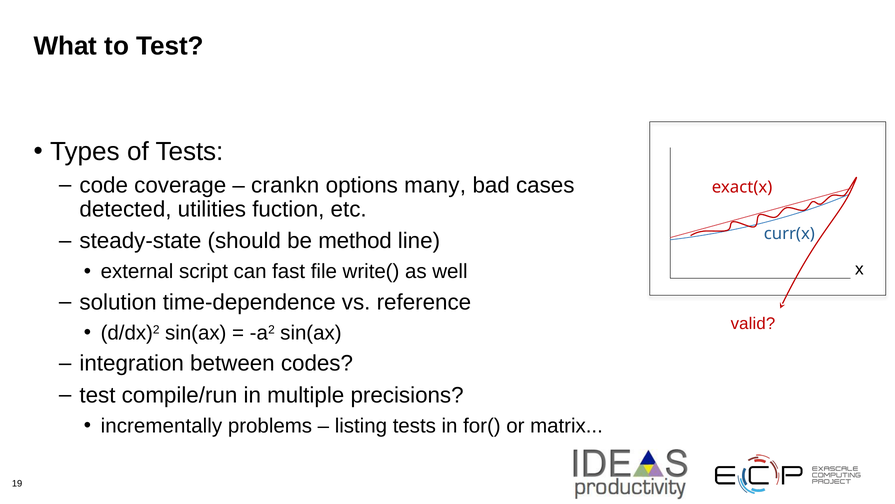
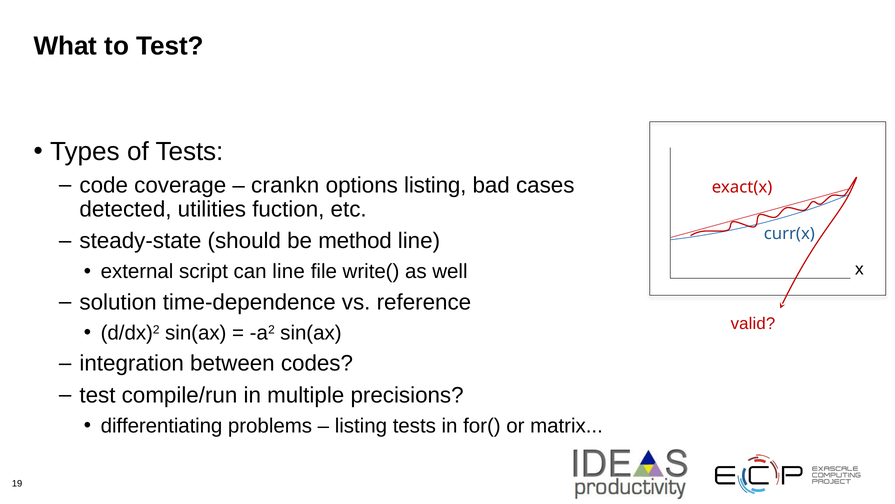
options many: many -> listing
can fast: fast -> line
incrementally: incrementally -> differentiating
